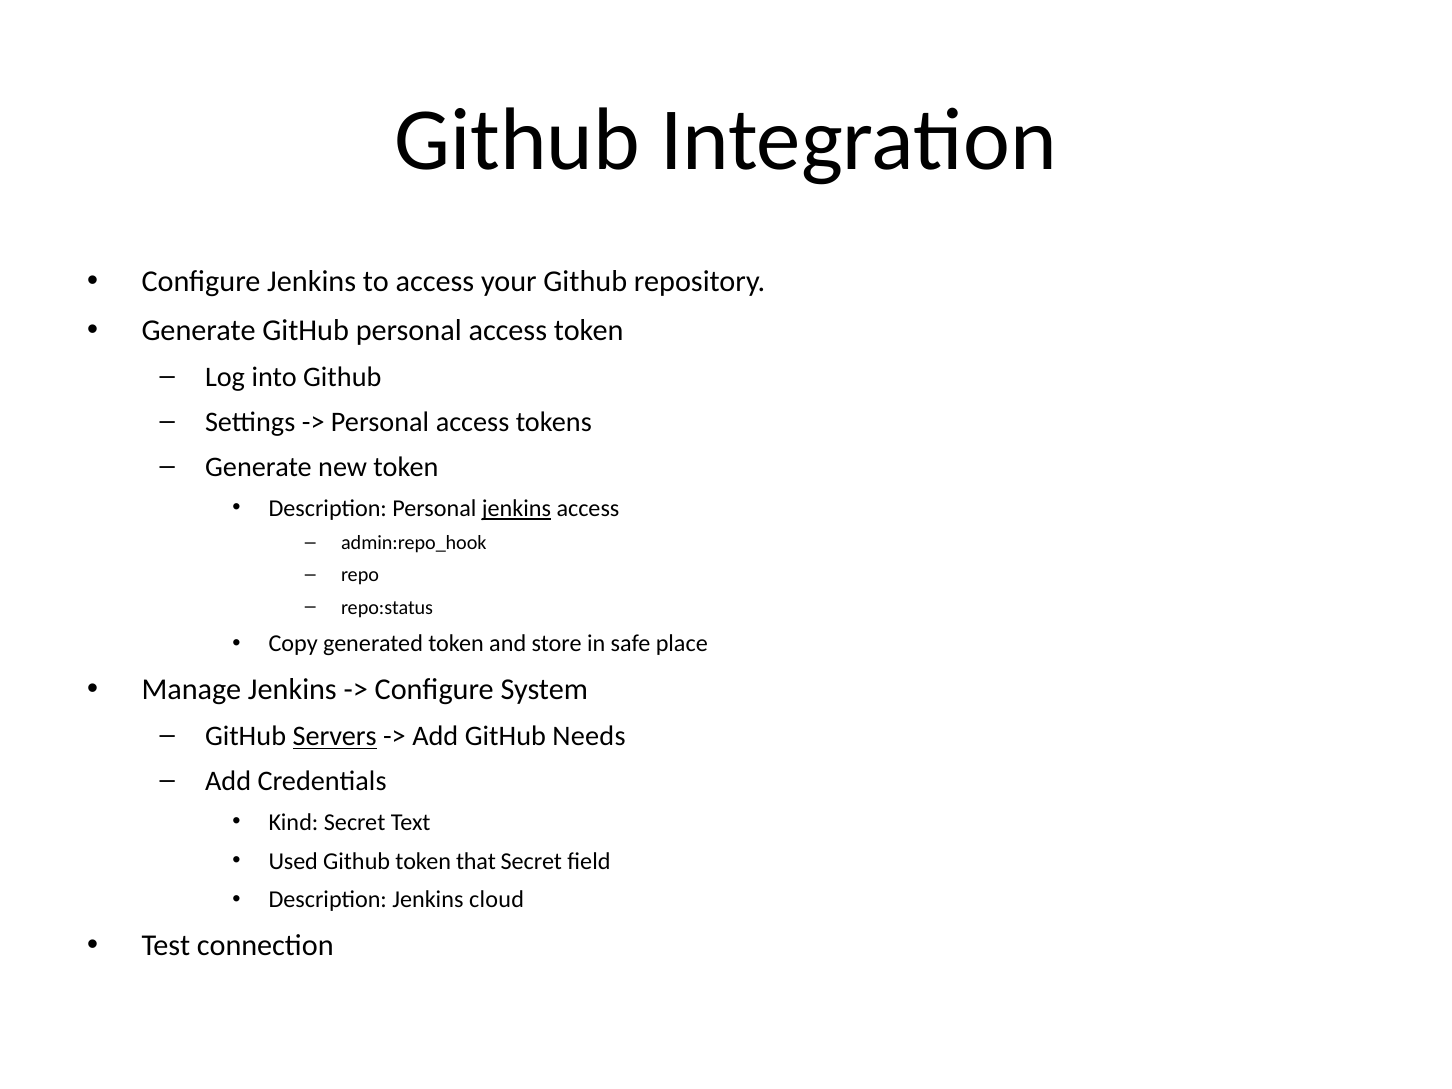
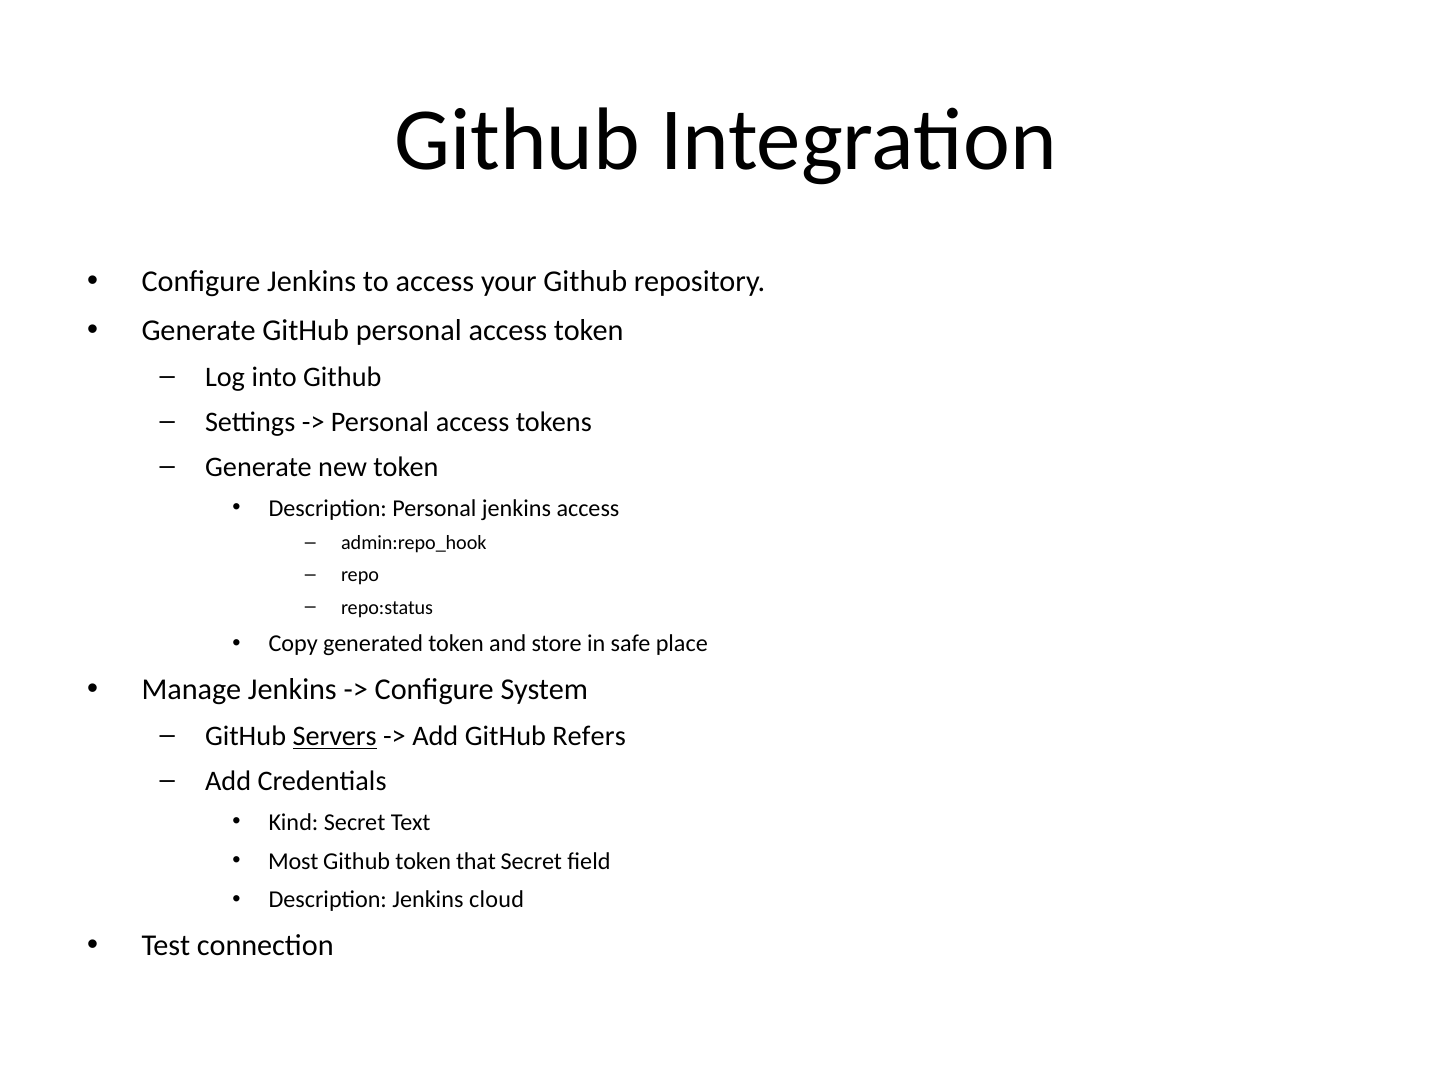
jenkins at (516, 508) underline: present -> none
Needs: Needs -> Refers
Used: Used -> Most
